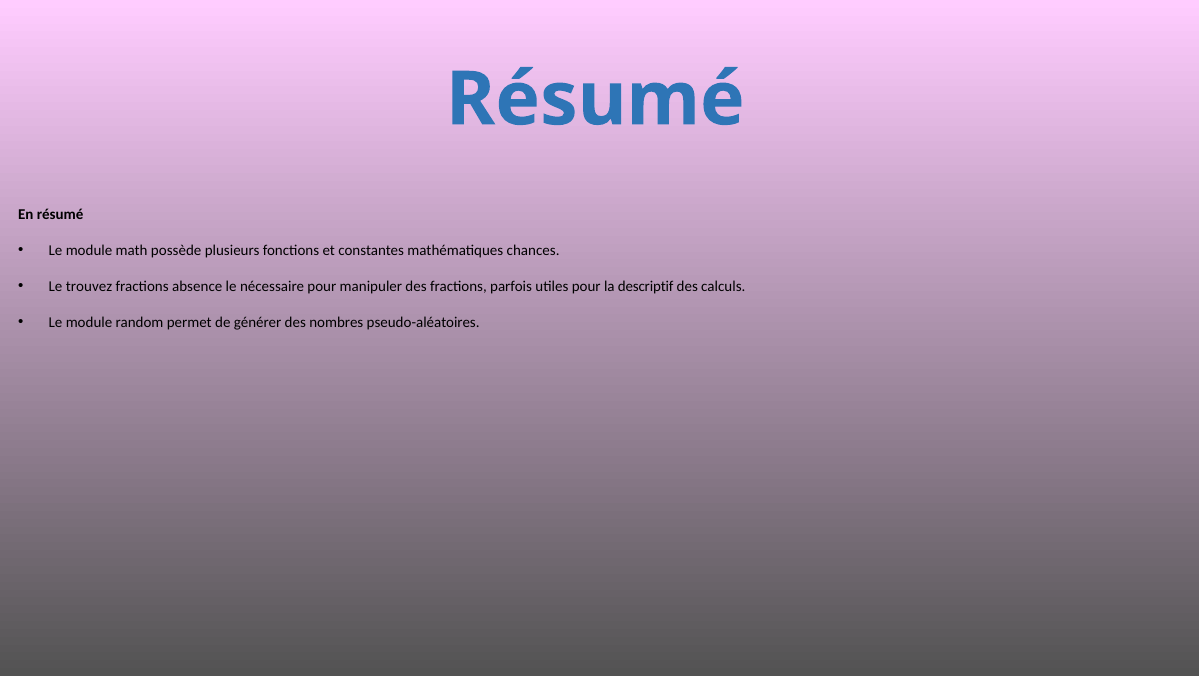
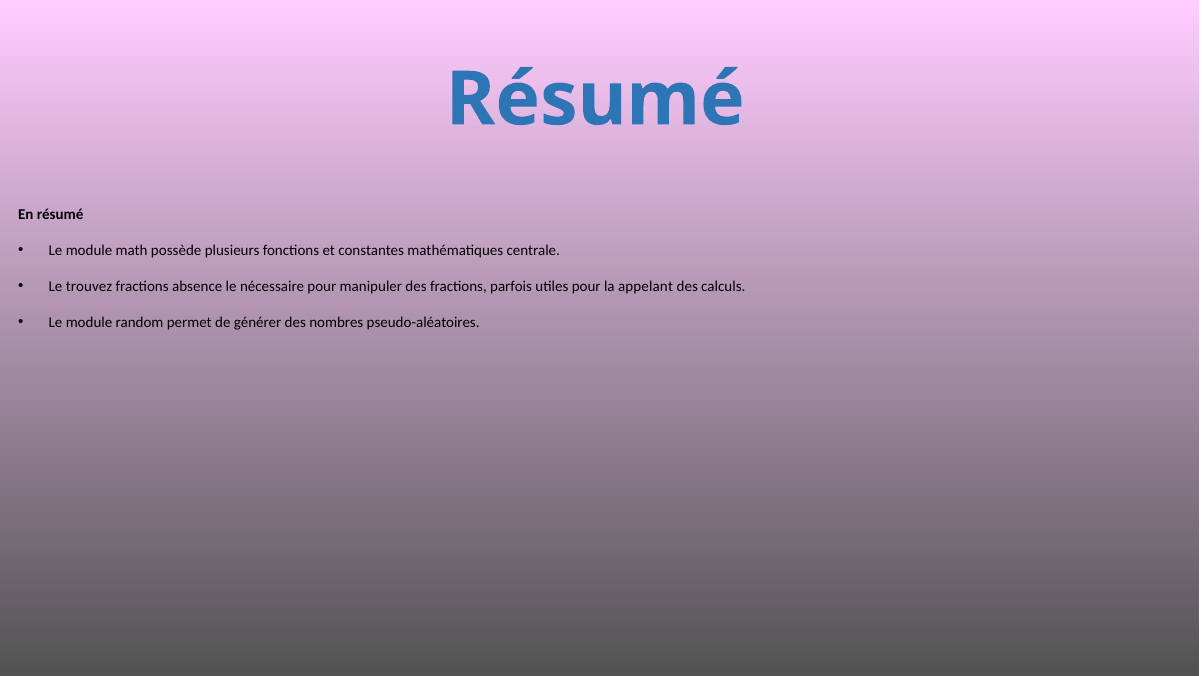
chances: chances -> centrale
descriptif: descriptif -> appelant
